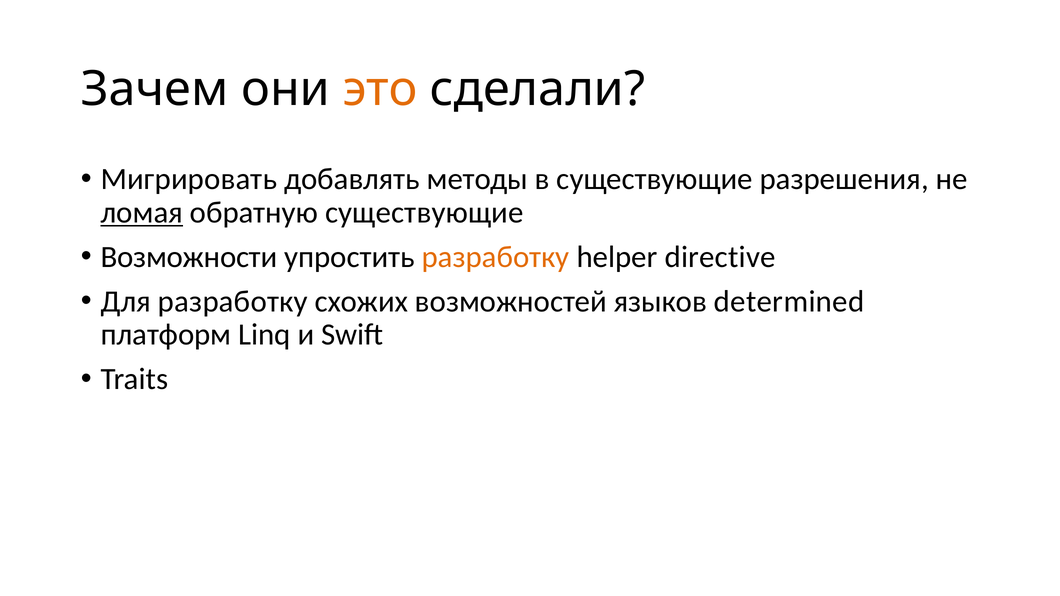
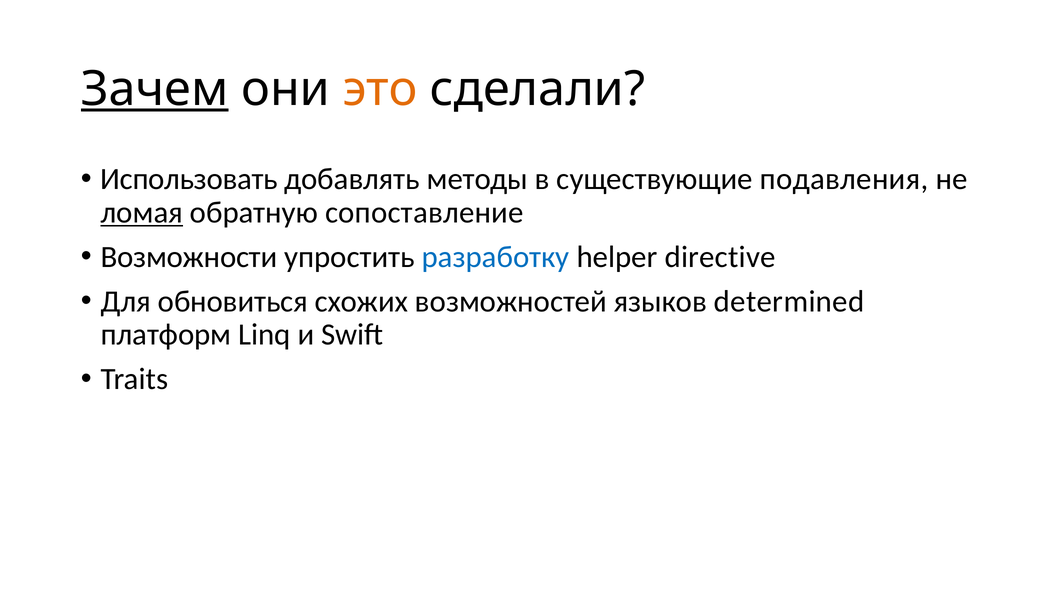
Зачем underline: none -> present
Мигрировать: Мигрировать -> Использовать
разрешения: разрешения -> подавления
обратную существующие: существующие -> сопоставление
разработку at (496, 257) colour: orange -> blue
Для разработку: разработку -> обновиться
